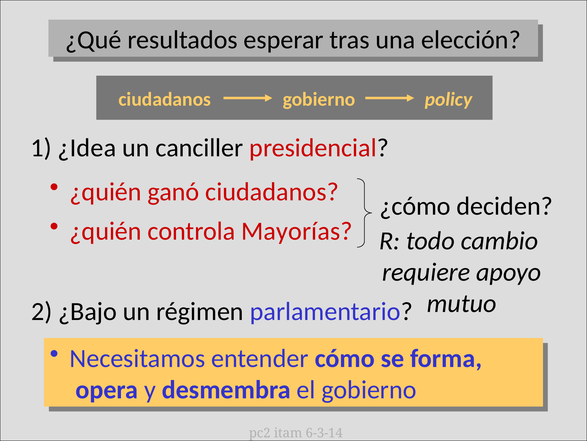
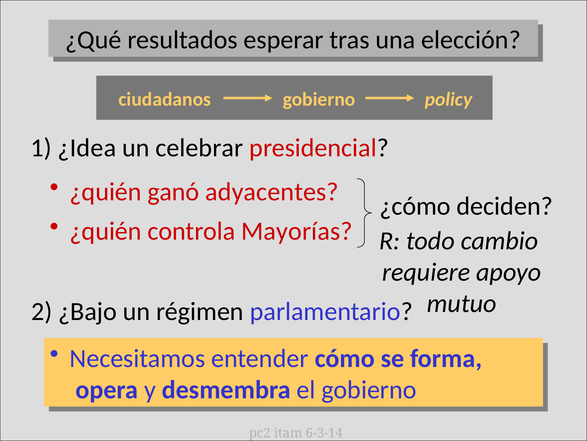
canciller: canciller -> celebrar
ganó ciudadanos: ciudadanos -> adyacentes
